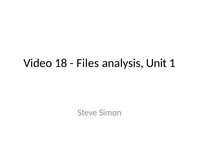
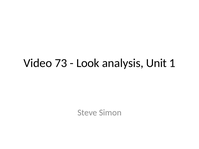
18: 18 -> 73
Files: Files -> Look
